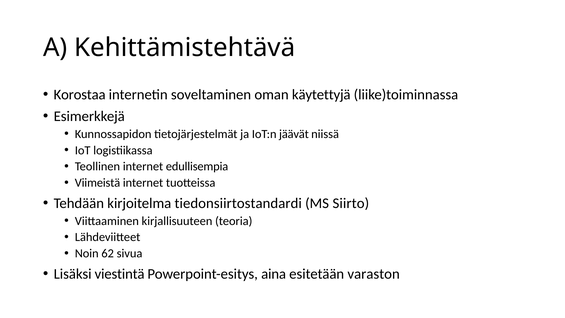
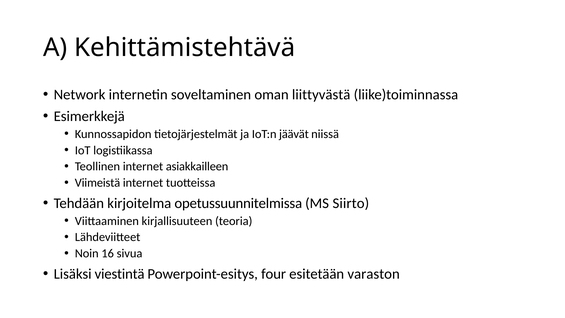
Korostaa: Korostaa -> Network
käytettyjä: käytettyjä -> liittyvästä
edullisempia: edullisempia -> asiakkailleen
tiedonsiirtostandardi: tiedonsiirtostandardi -> opetussuunnitelmissa
62: 62 -> 16
aina: aina -> four
